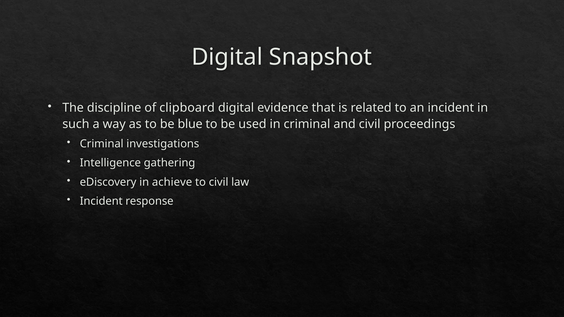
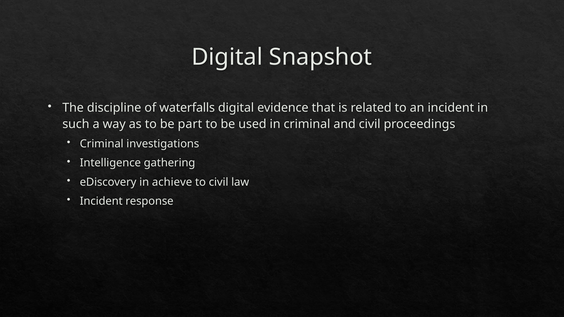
clipboard: clipboard -> waterfalls
blue: blue -> part
